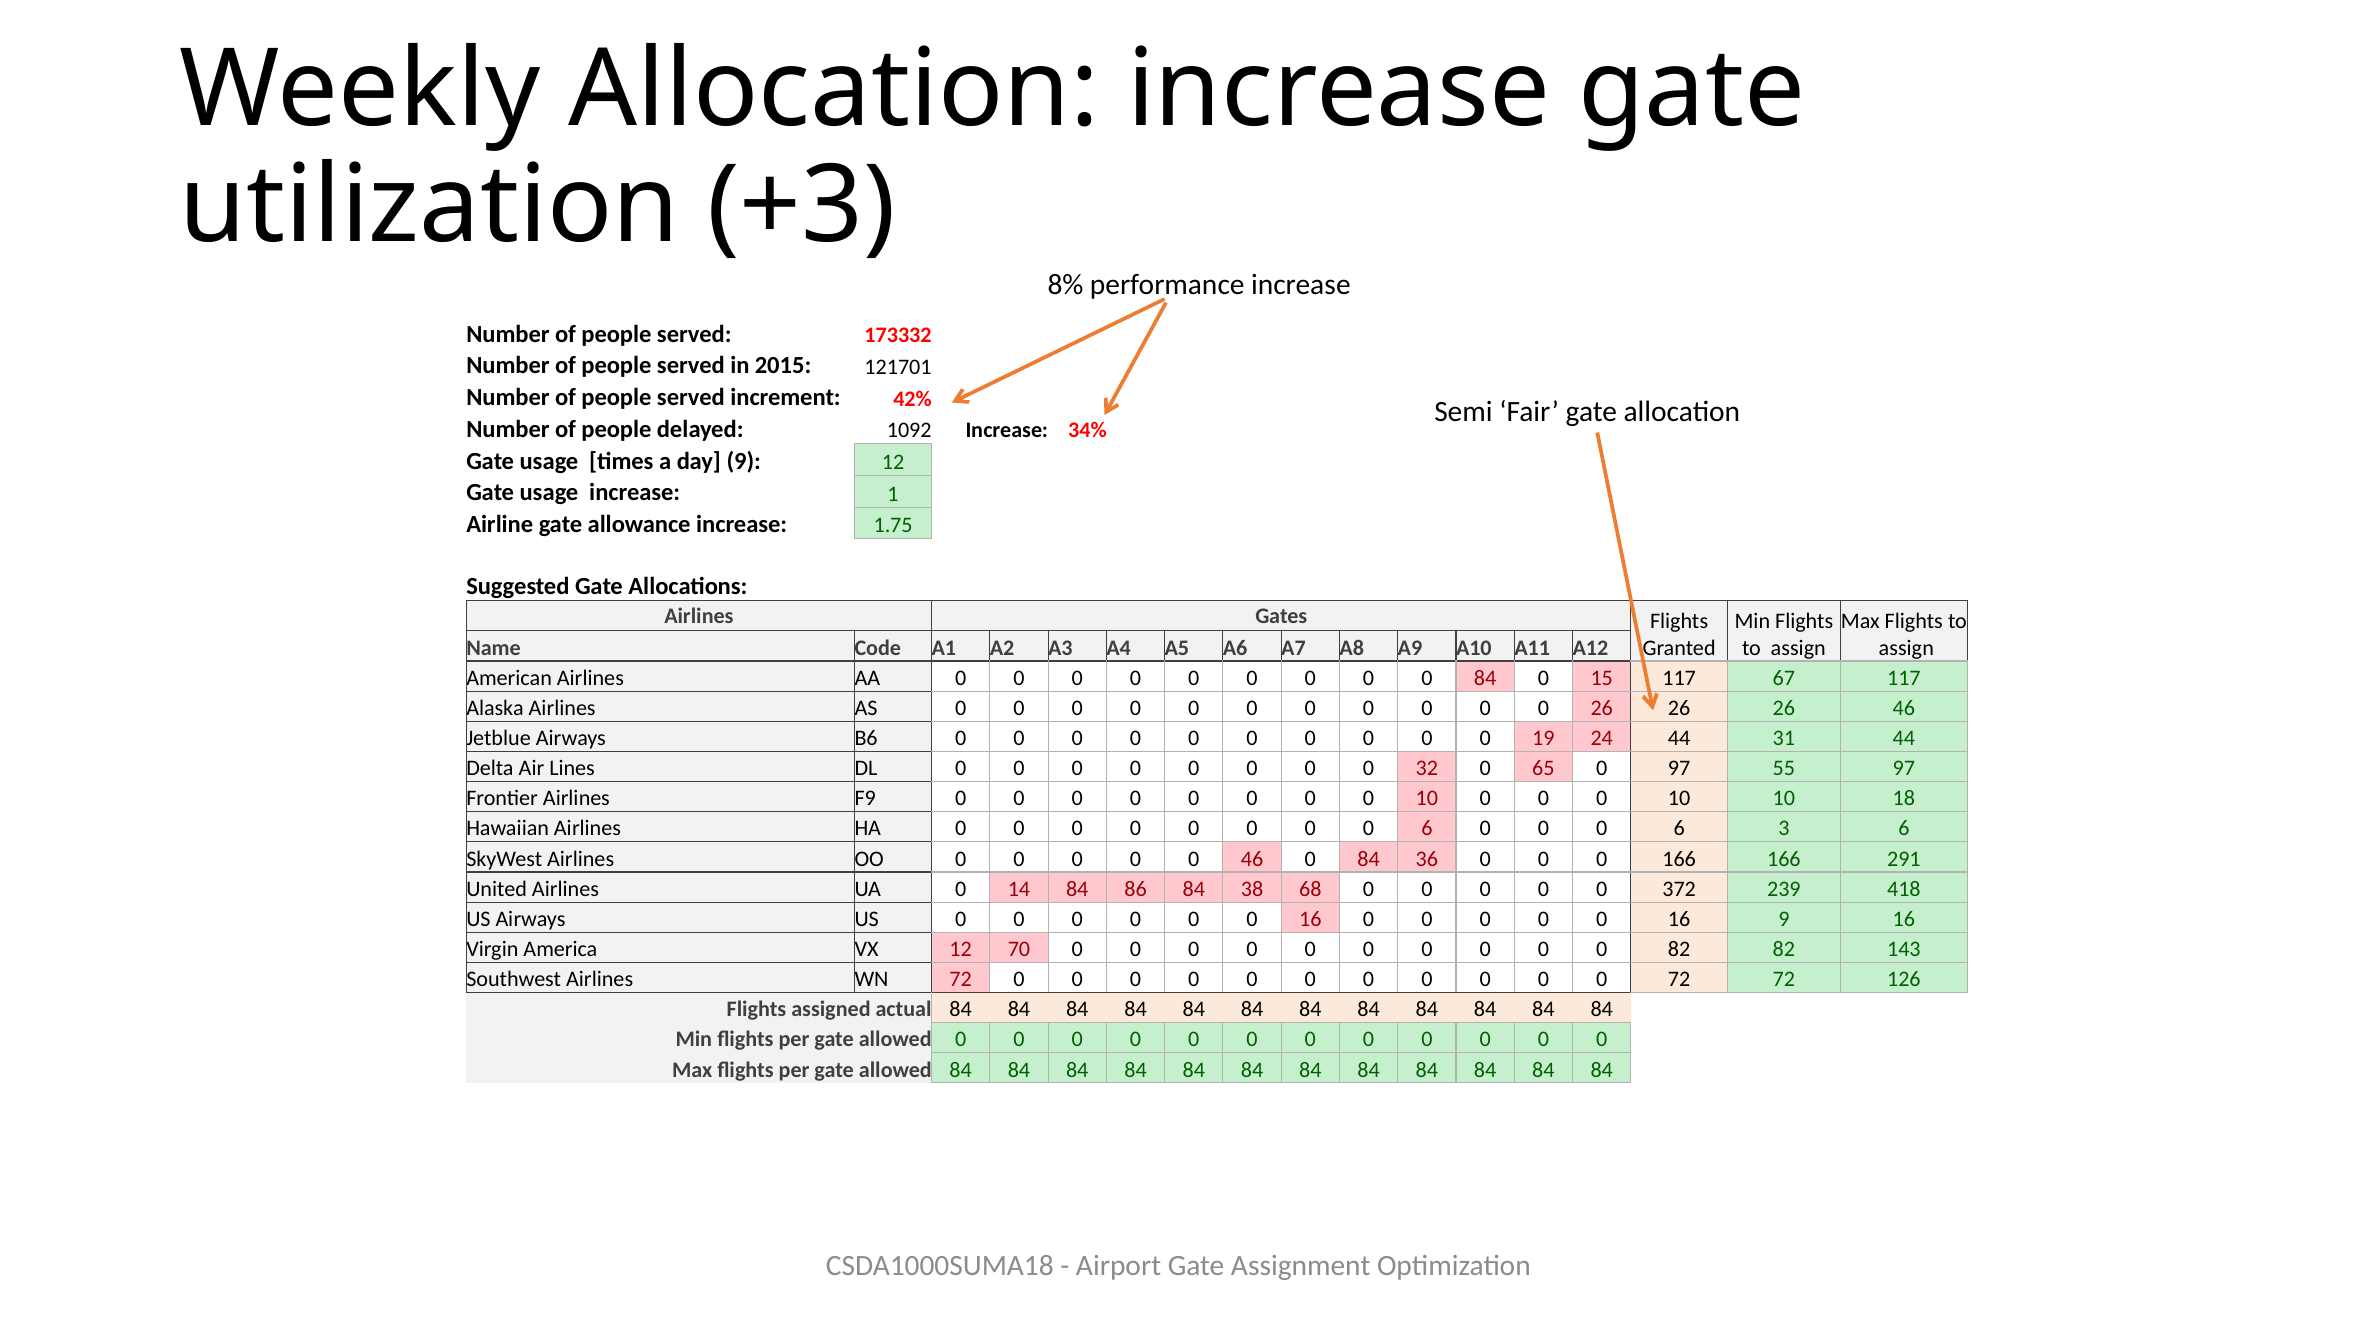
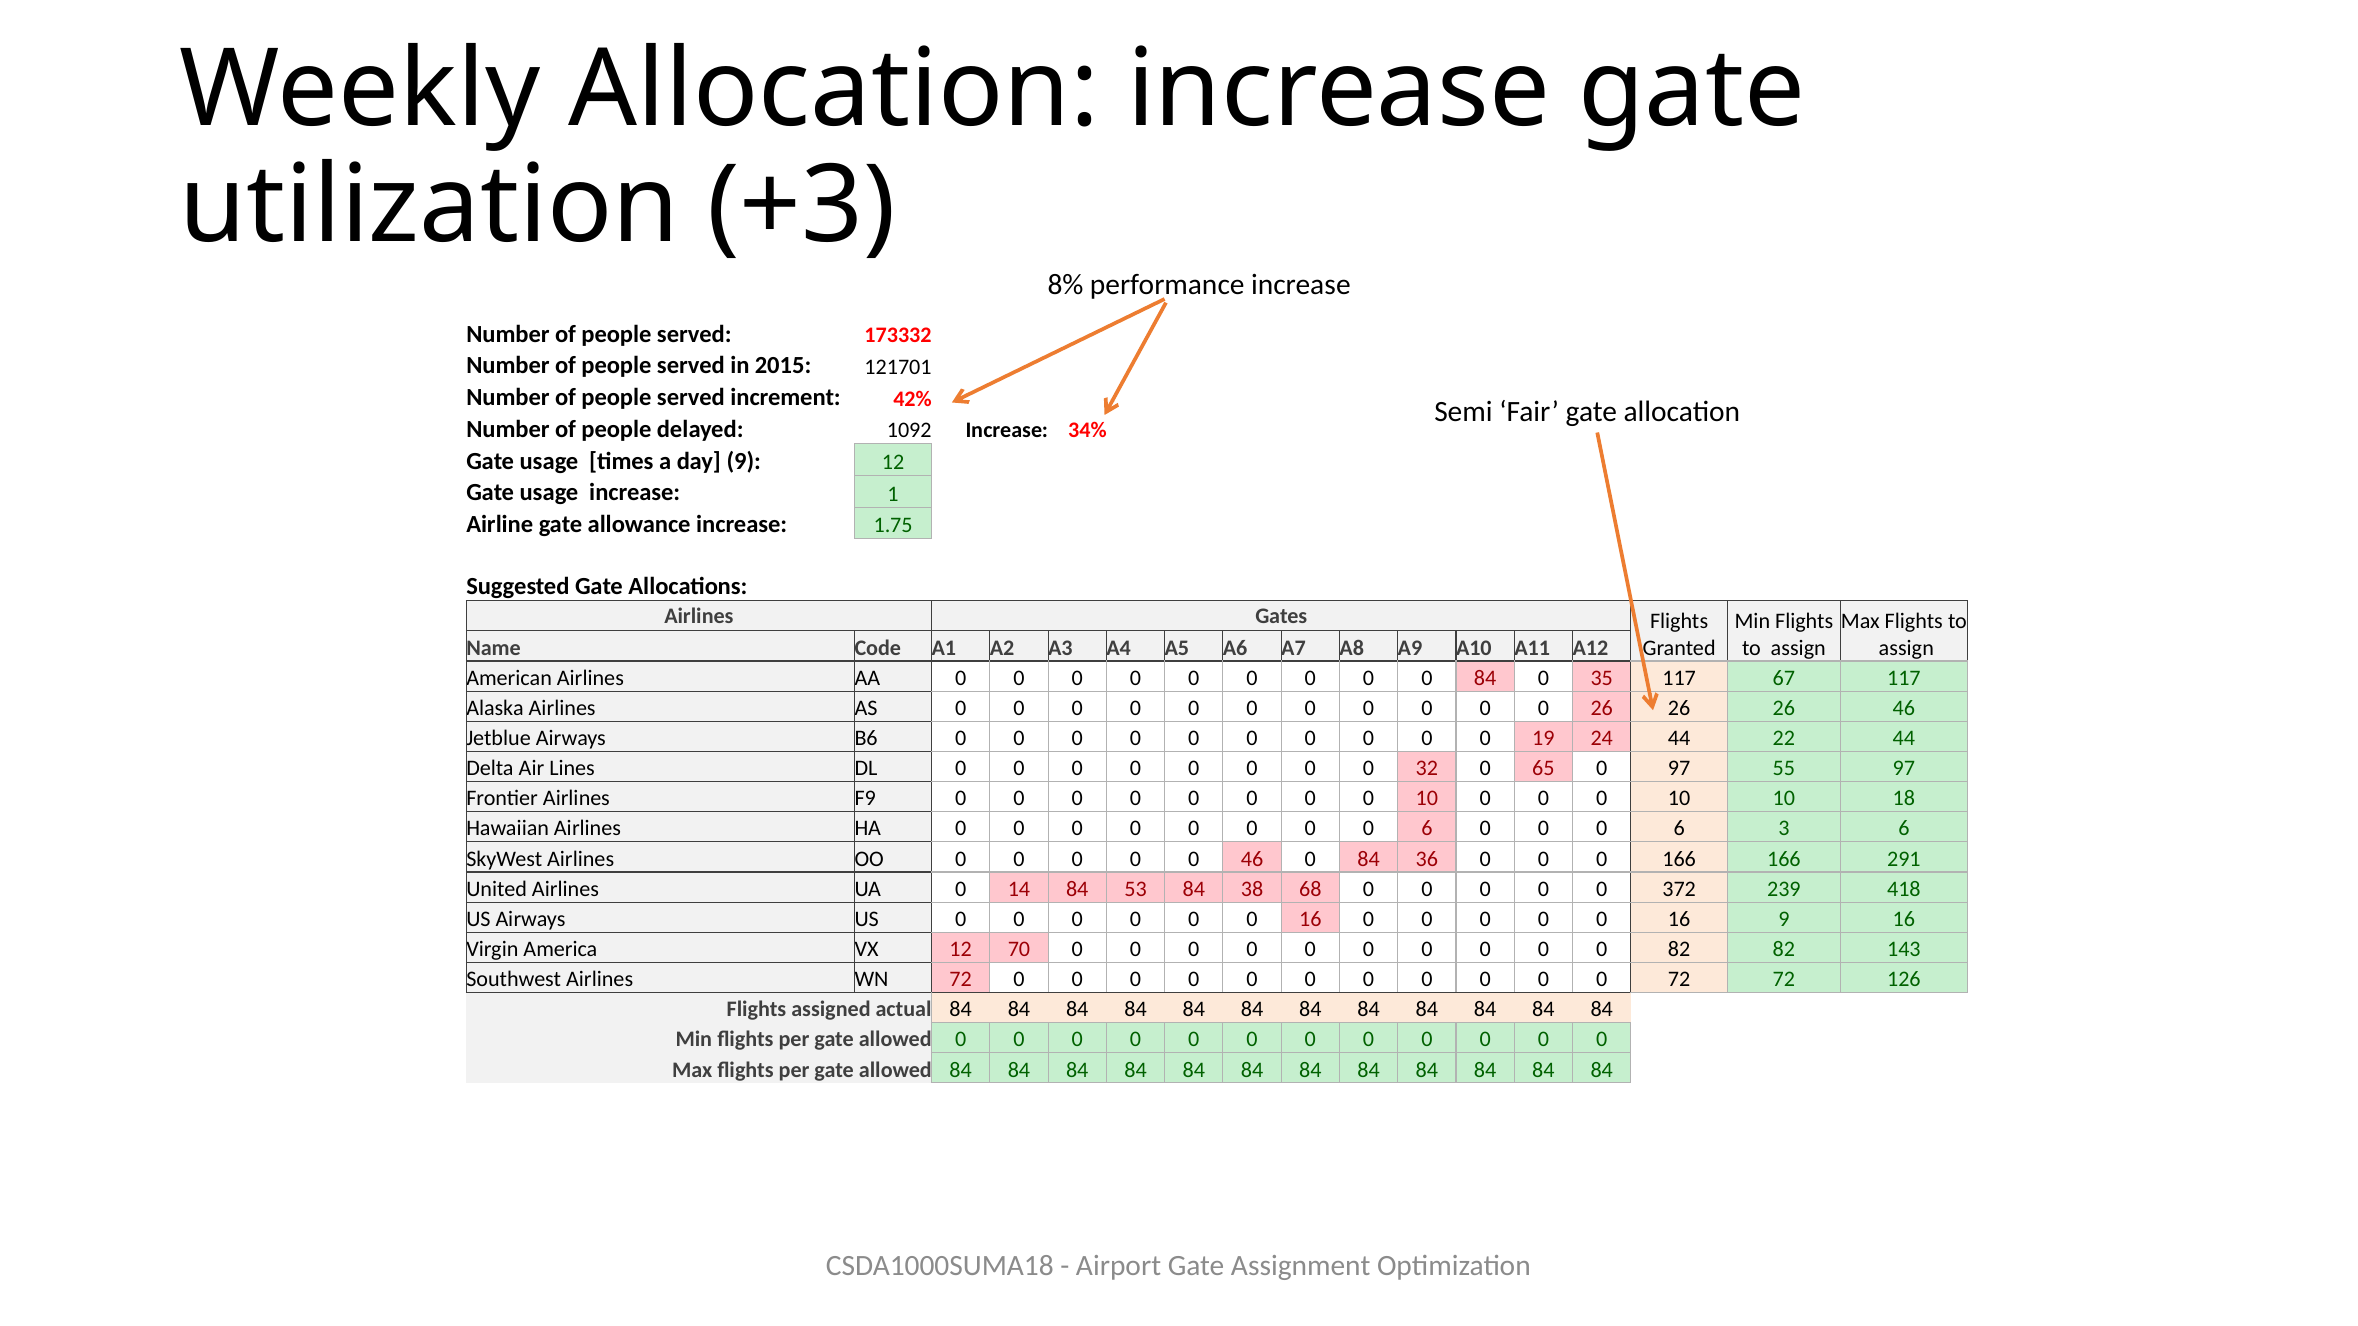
15: 15 -> 35
31: 31 -> 22
86: 86 -> 53
